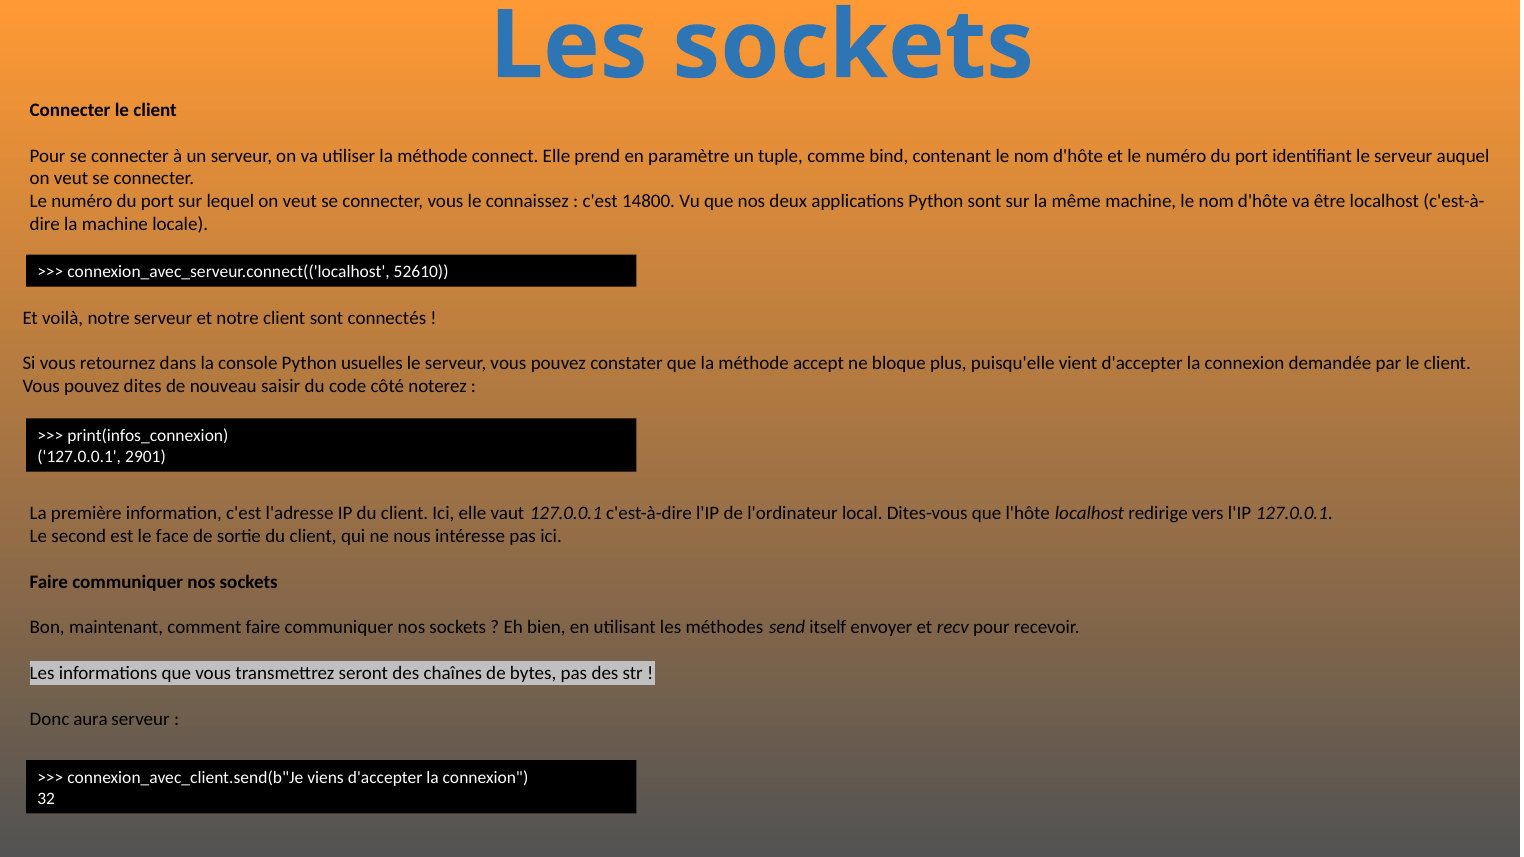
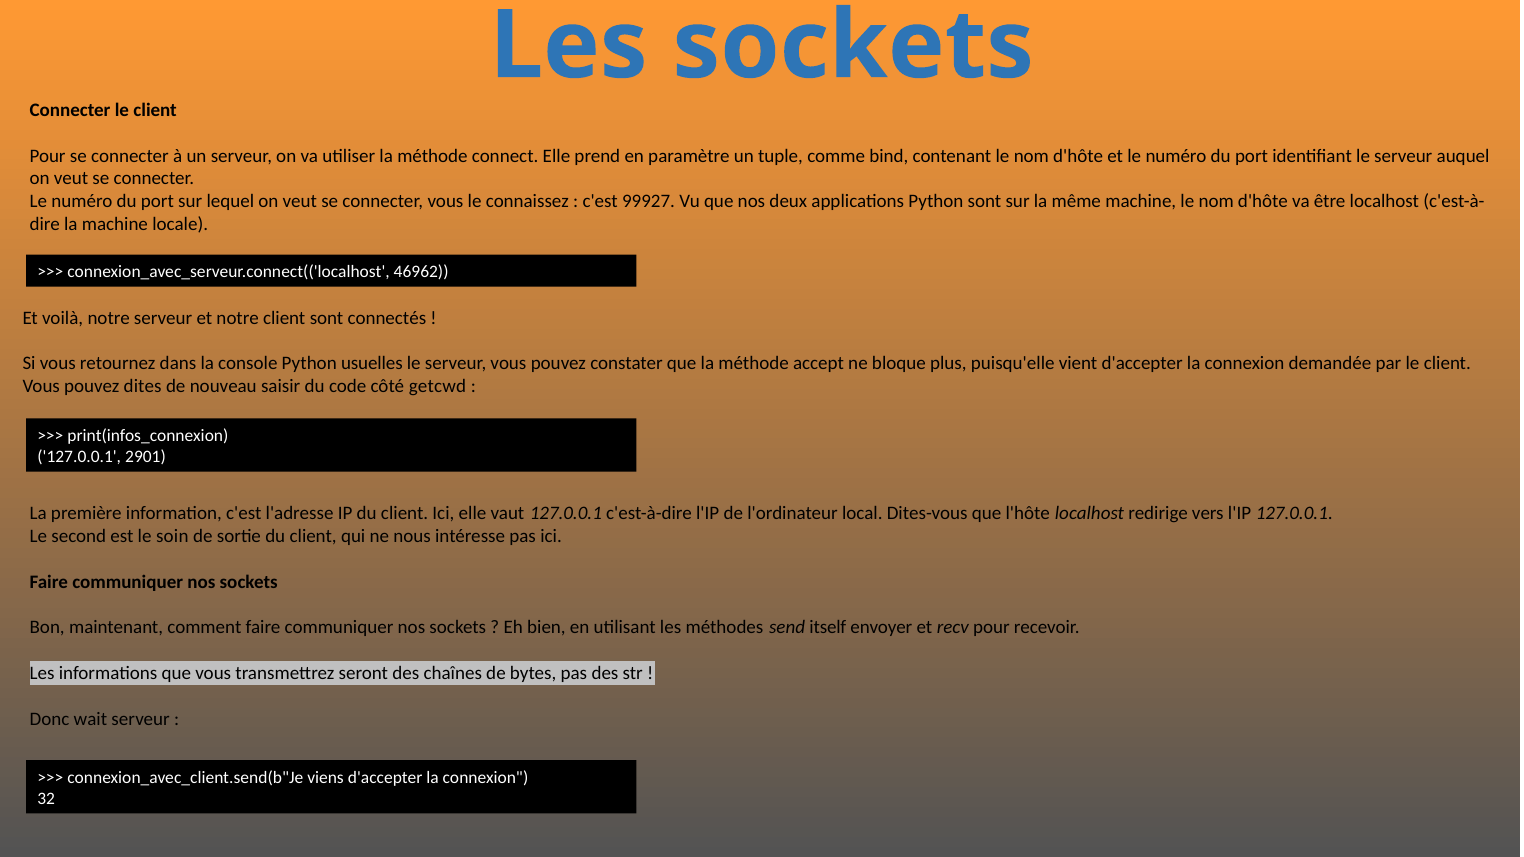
14800: 14800 -> 99927
52610: 52610 -> 46962
noterez: noterez -> getcwd
face: face -> soin
aura: aura -> wait
